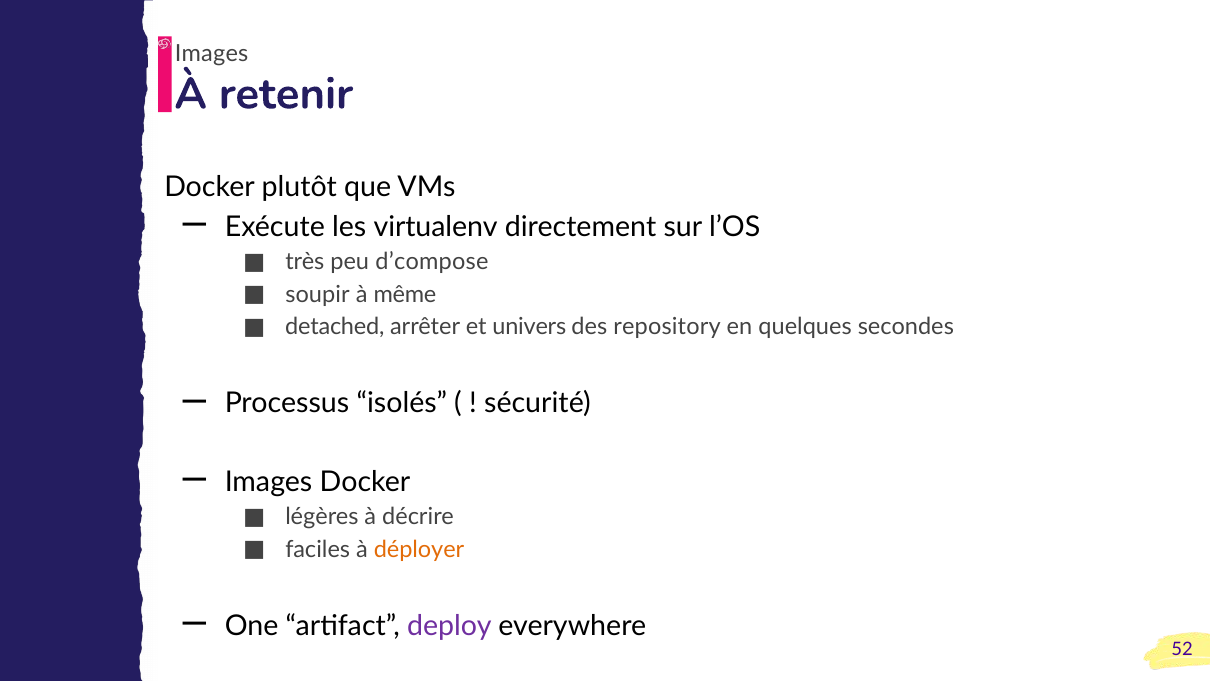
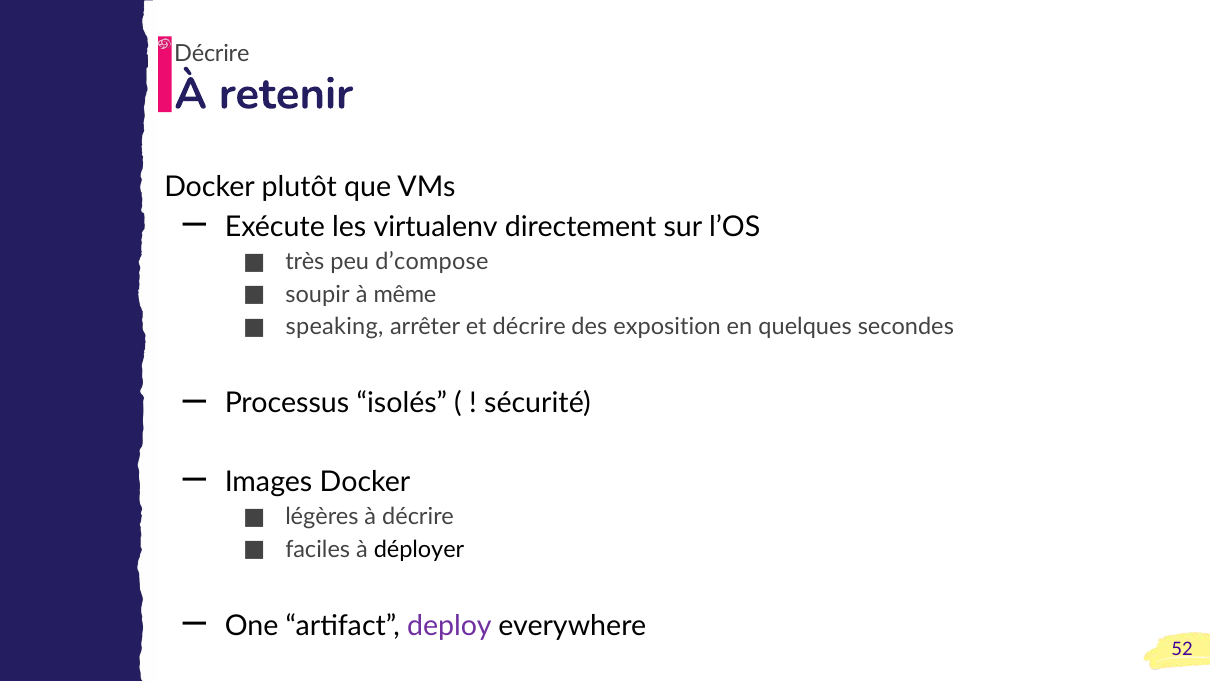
Images at (212, 53): Images -> Décrire
detached: detached -> speaking
et univers: univers -> décrire
repository: repository -> exposition
déployer colour: orange -> black
